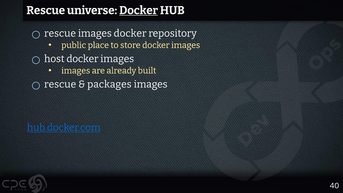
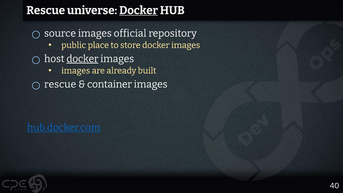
rescue at (60, 33): rescue -> source
images docker: docker -> official
docker at (82, 59) underline: none -> present
packages: packages -> container
